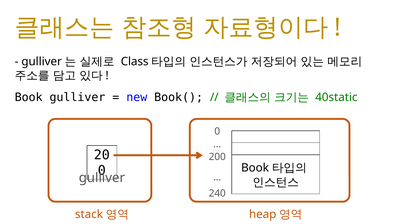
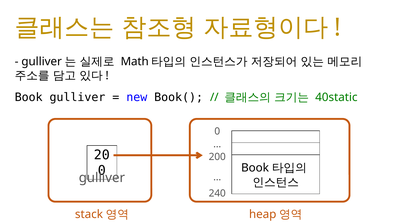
Class: Class -> Math
